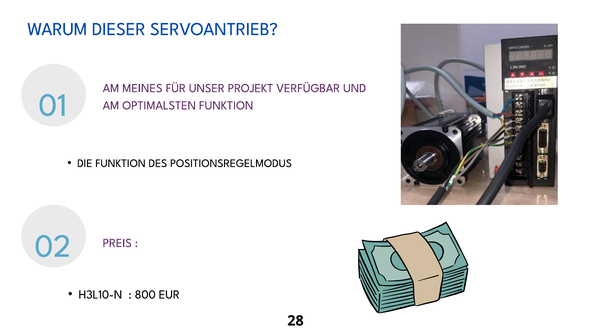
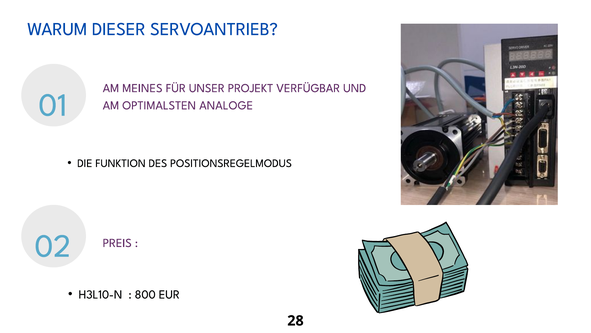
OPTIMALSTEN FUNKTION: FUNKTION -> ANALOGE
